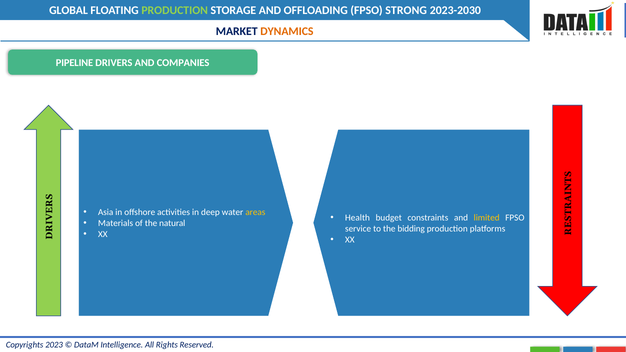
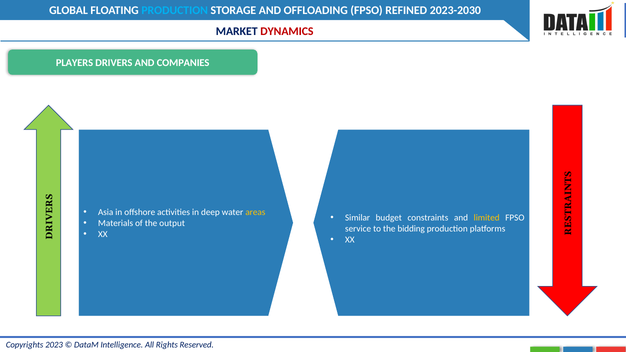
PRODUCTION at (175, 10) colour: light green -> light blue
STRONG: STRONG -> REFINED
DYNAMICS colour: orange -> red
PIPELINE: PIPELINE -> PLAYERS
Health: Health -> Similar
natural: natural -> output
